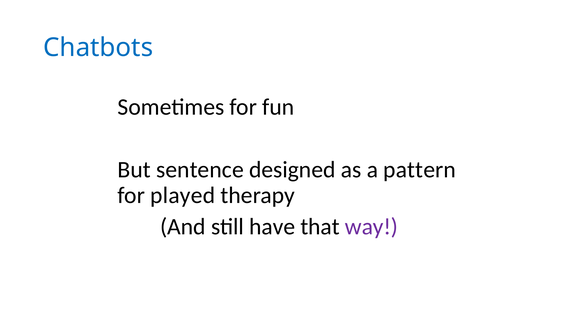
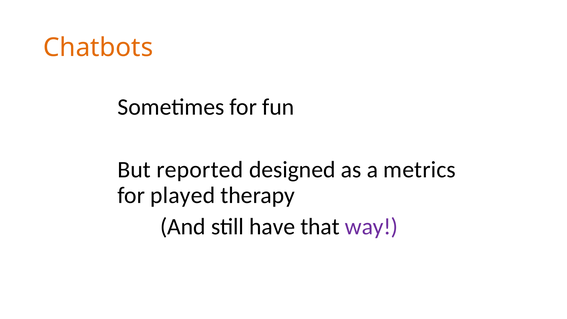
Chatbots colour: blue -> orange
sentence: sentence -> reported
pattern: pattern -> metrics
